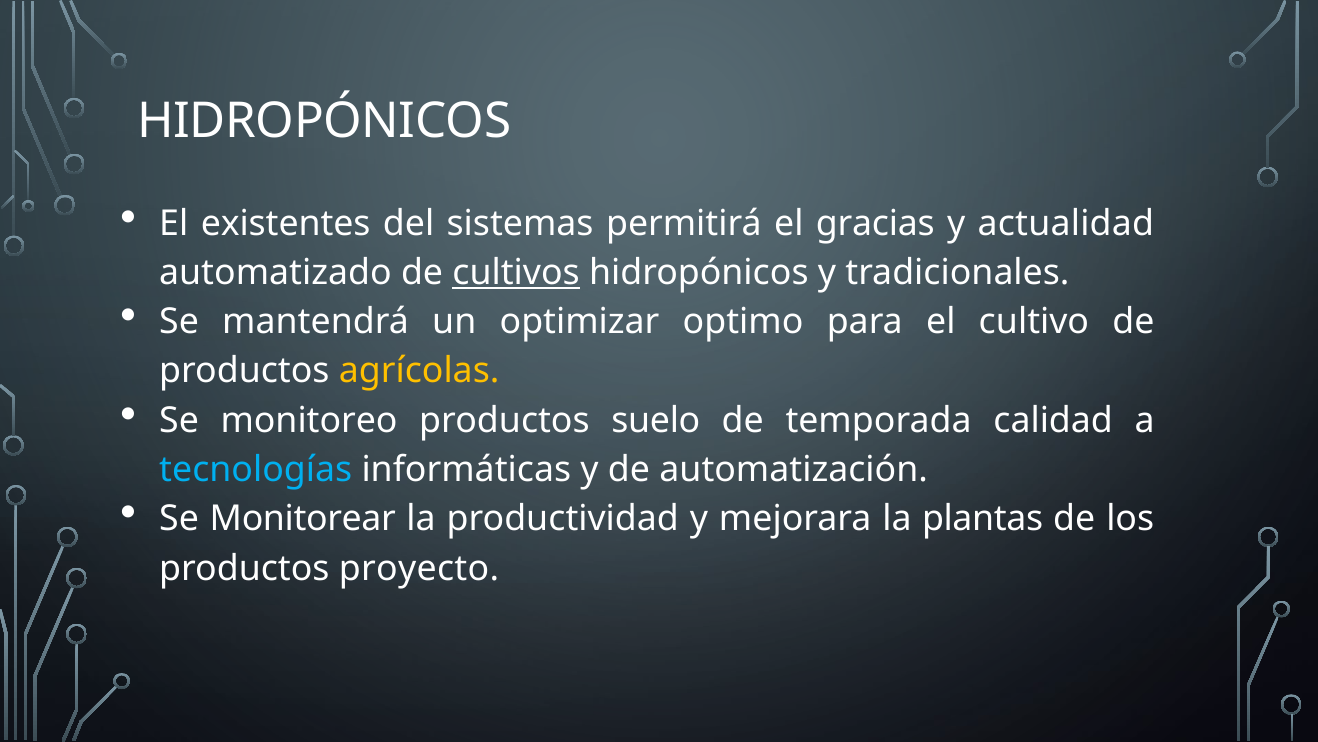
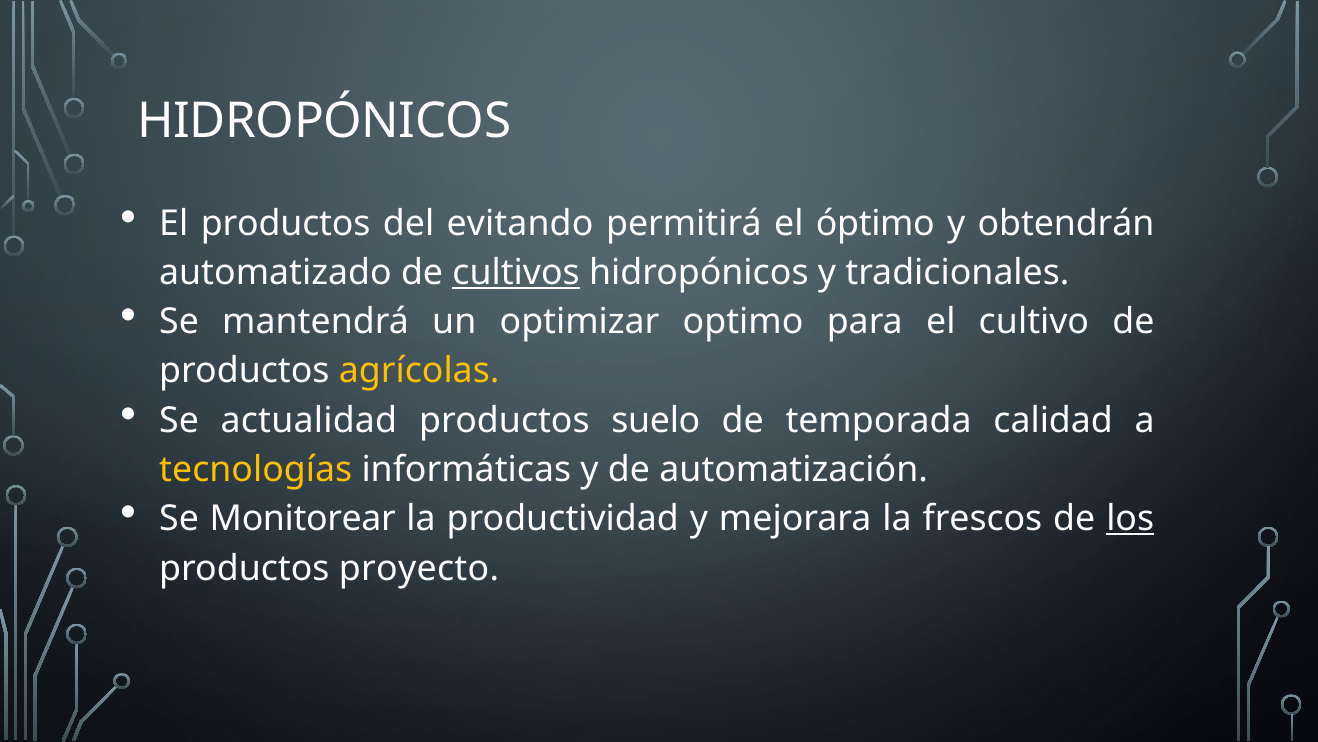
El existentes: existentes -> productos
sistemas: sistemas -> evitando
gracias: gracias -> óptimo
actualidad: actualidad -> obtendrán
monitoreo: monitoreo -> actualidad
tecnologías colour: light blue -> yellow
plantas: plantas -> frescos
los underline: none -> present
